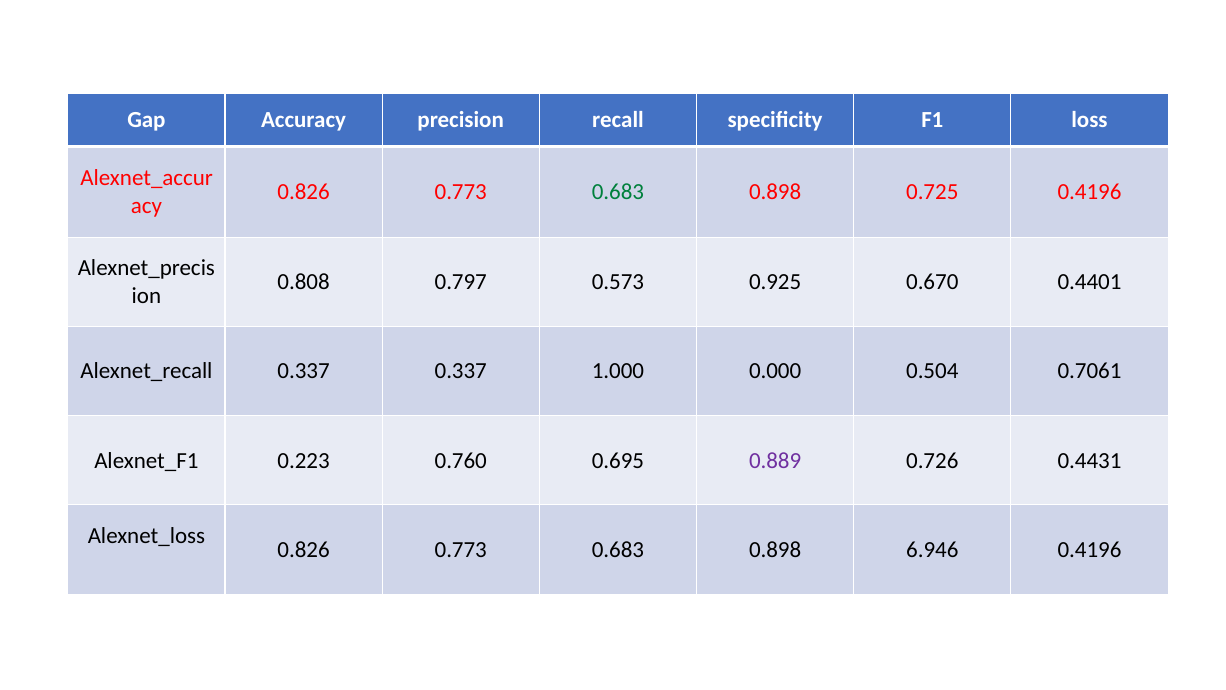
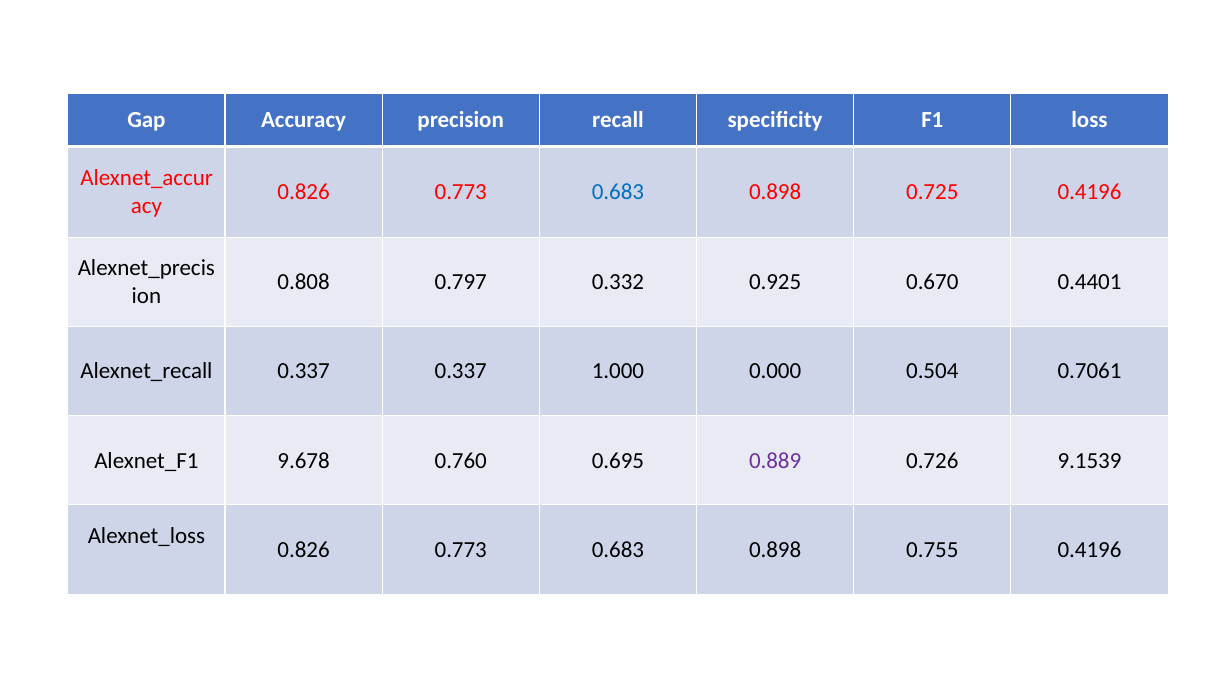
0.683 at (618, 192) colour: green -> blue
0.573: 0.573 -> 0.332
0.223: 0.223 -> 9.678
0.4431: 0.4431 -> 9.1539
6.946: 6.946 -> 0.755
